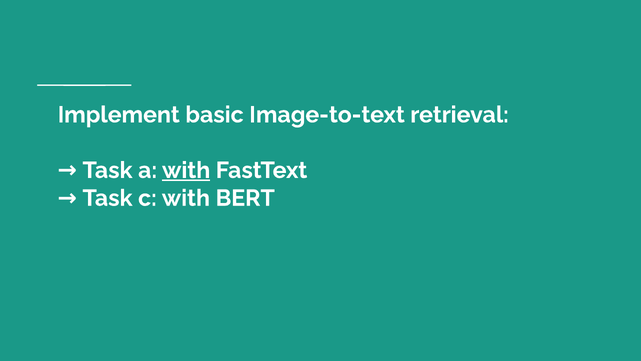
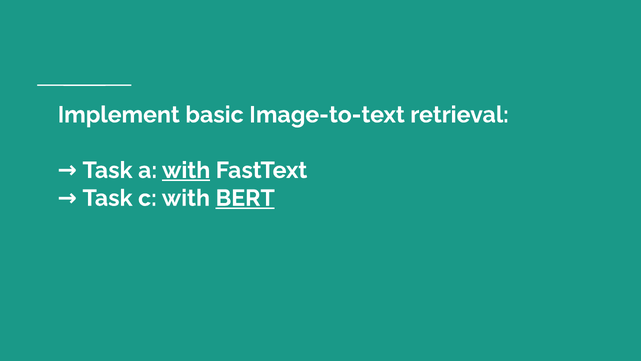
BERT underline: none -> present
